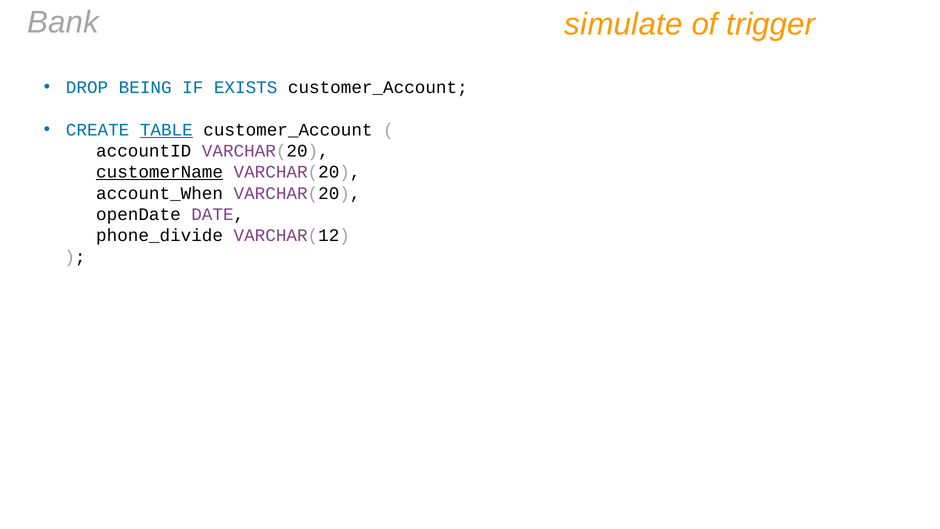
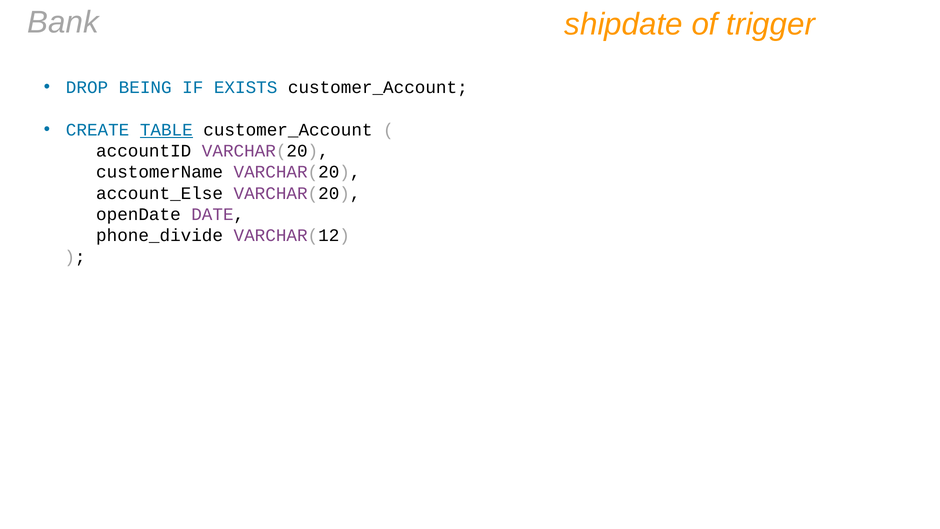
simulate: simulate -> shipdate
customerName underline: present -> none
account_When: account_When -> account_Else
